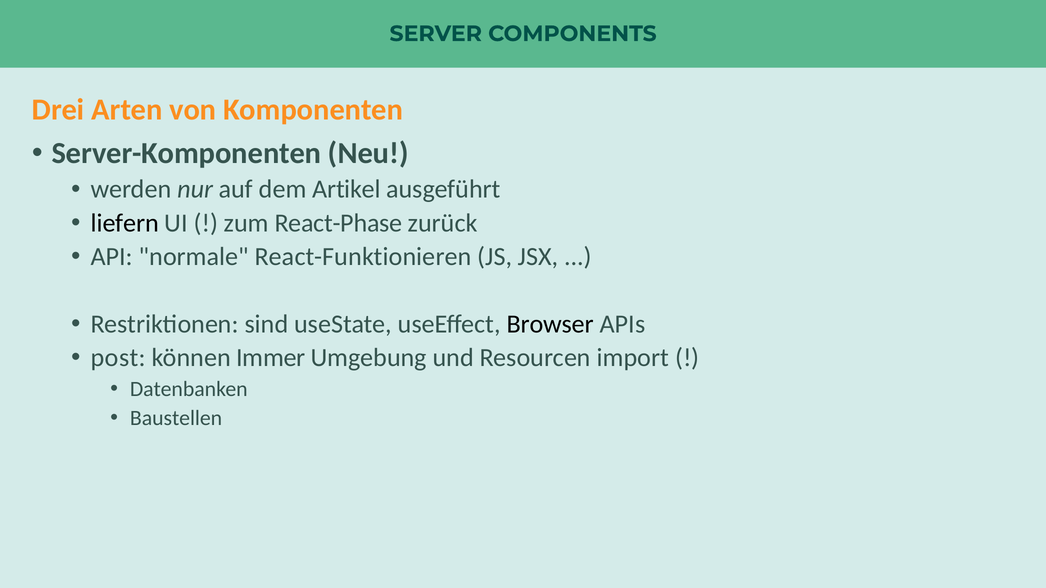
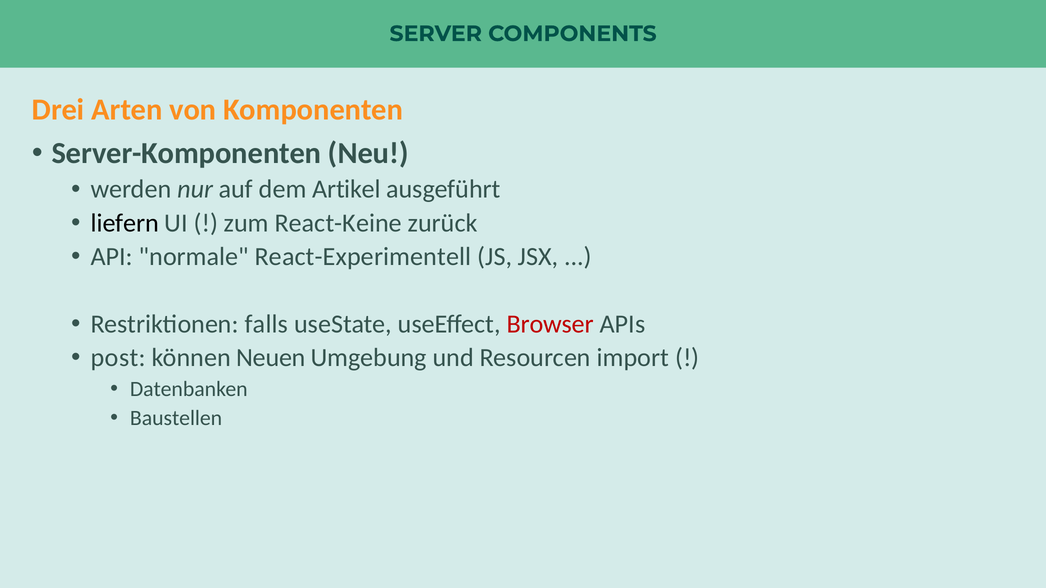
React-Phase: React-Phase -> React-Keine
React-Funktionieren: React-Funktionieren -> React-Experimentell
sind: sind -> falls
Browser colour: black -> red
Immer: Immer -> Neuen
